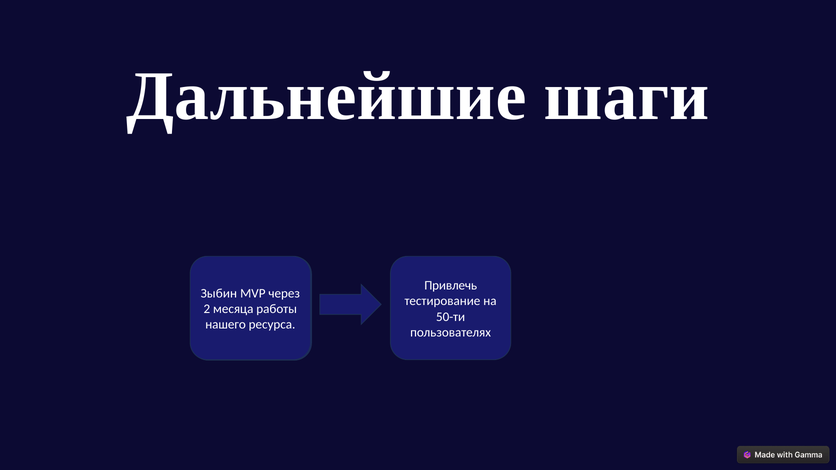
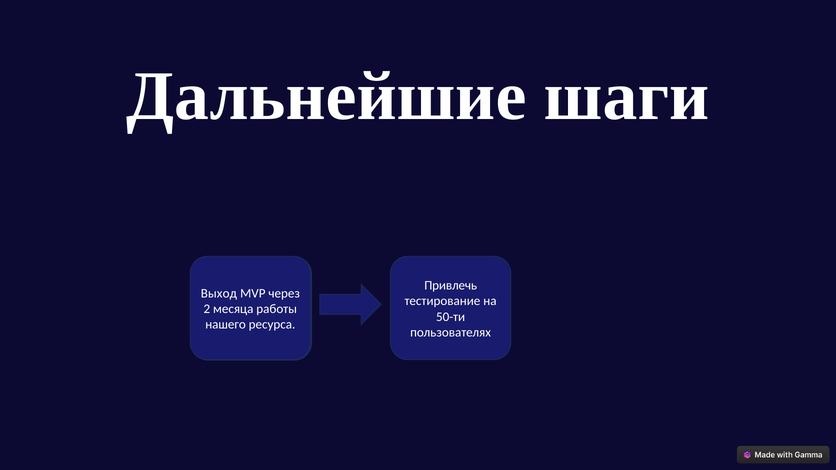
Зыбин: Зыбин -> Выход
